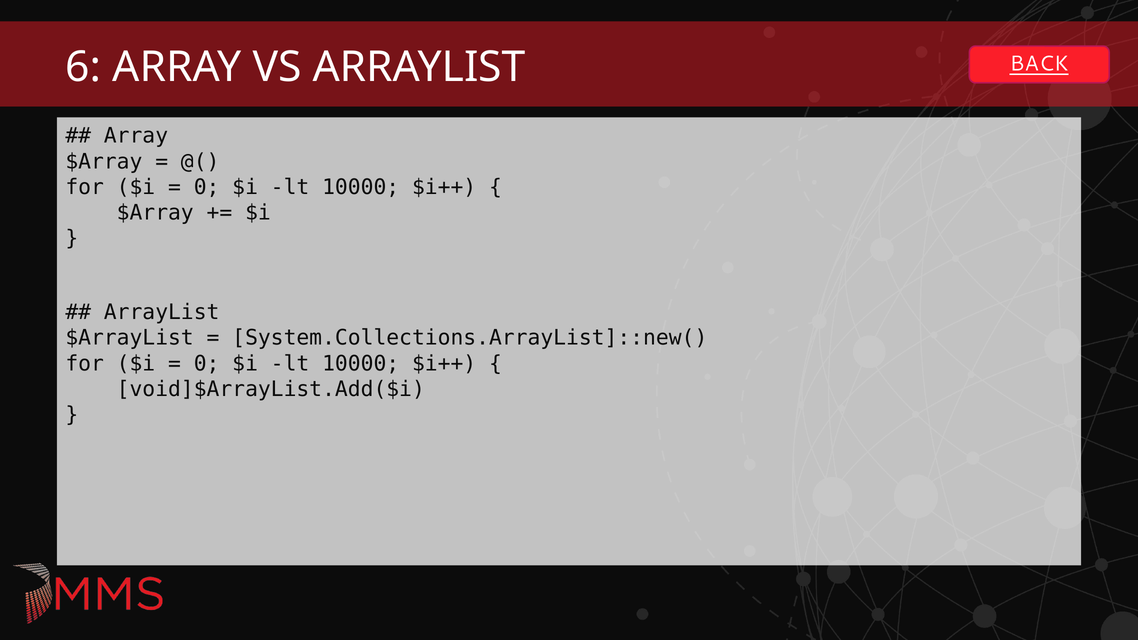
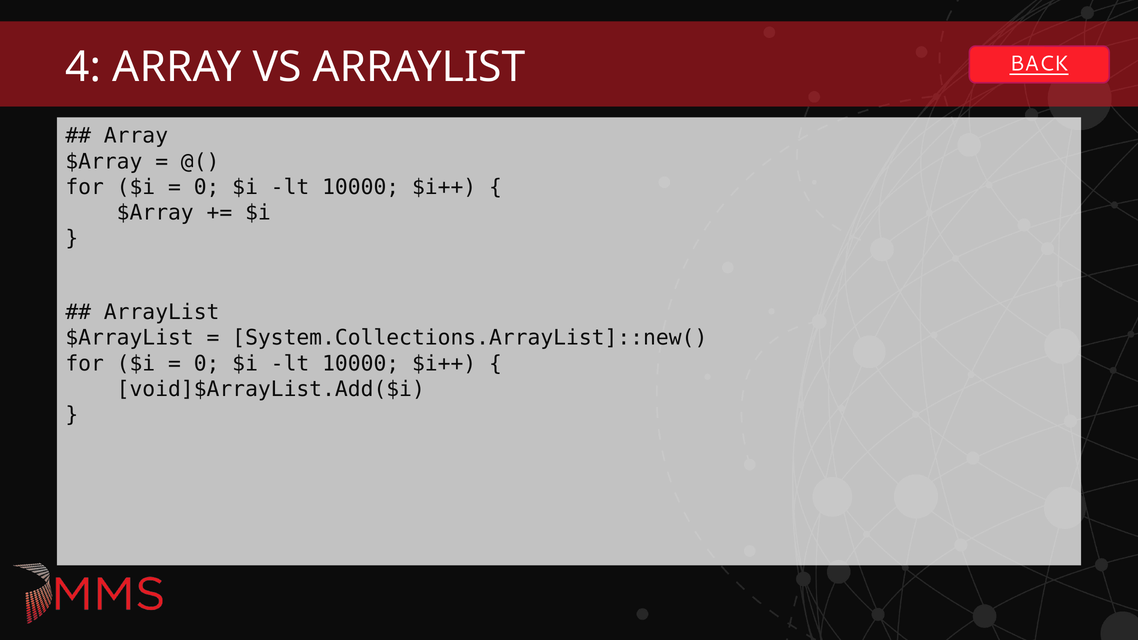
6: 6 -> 4
